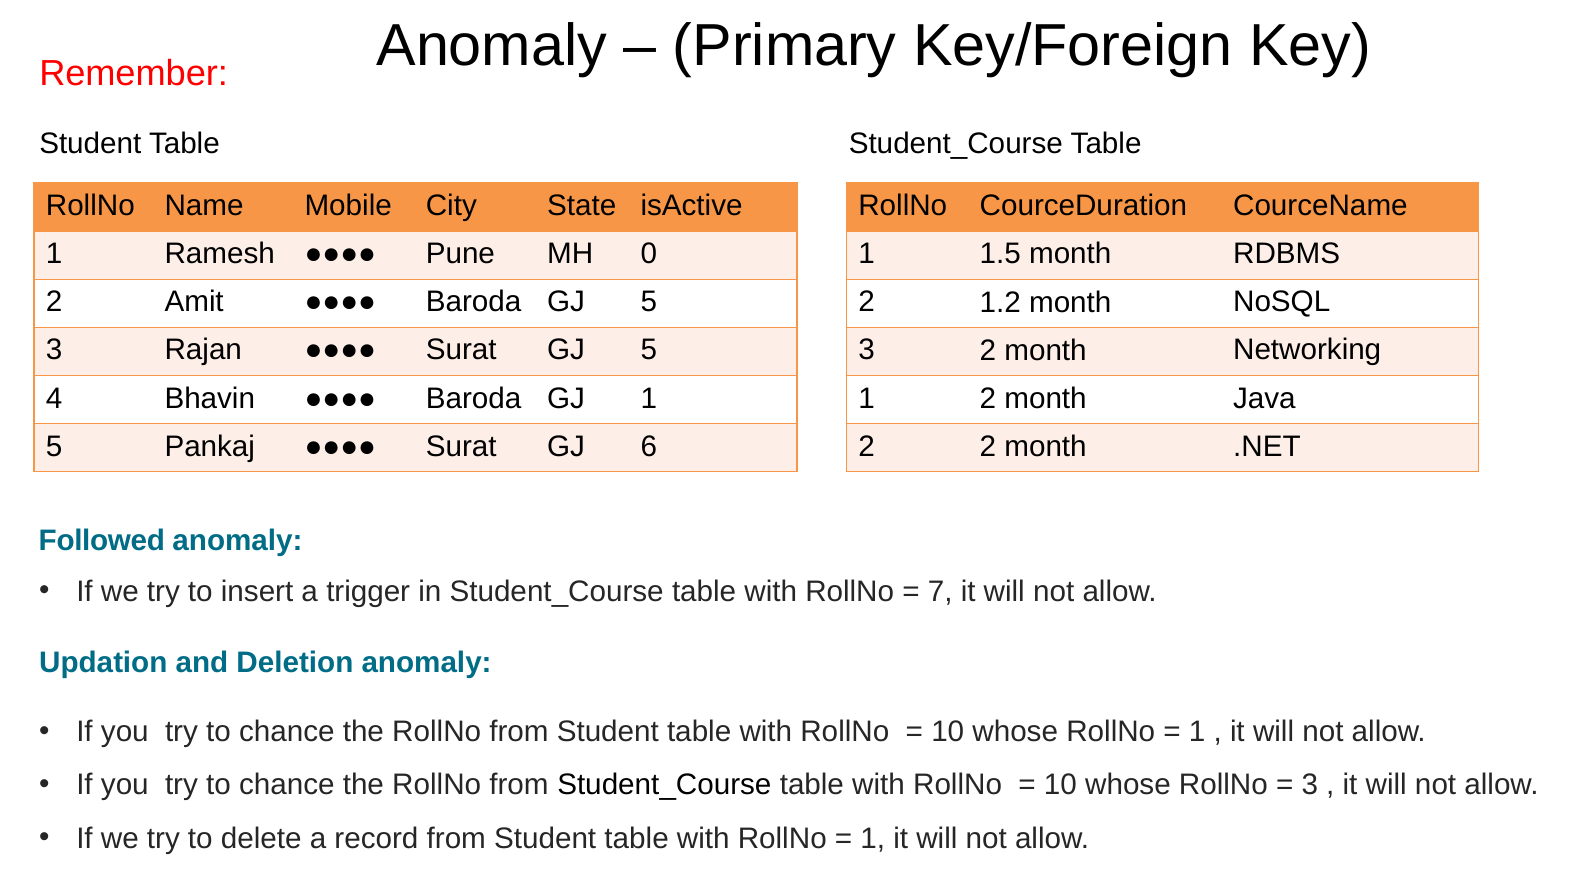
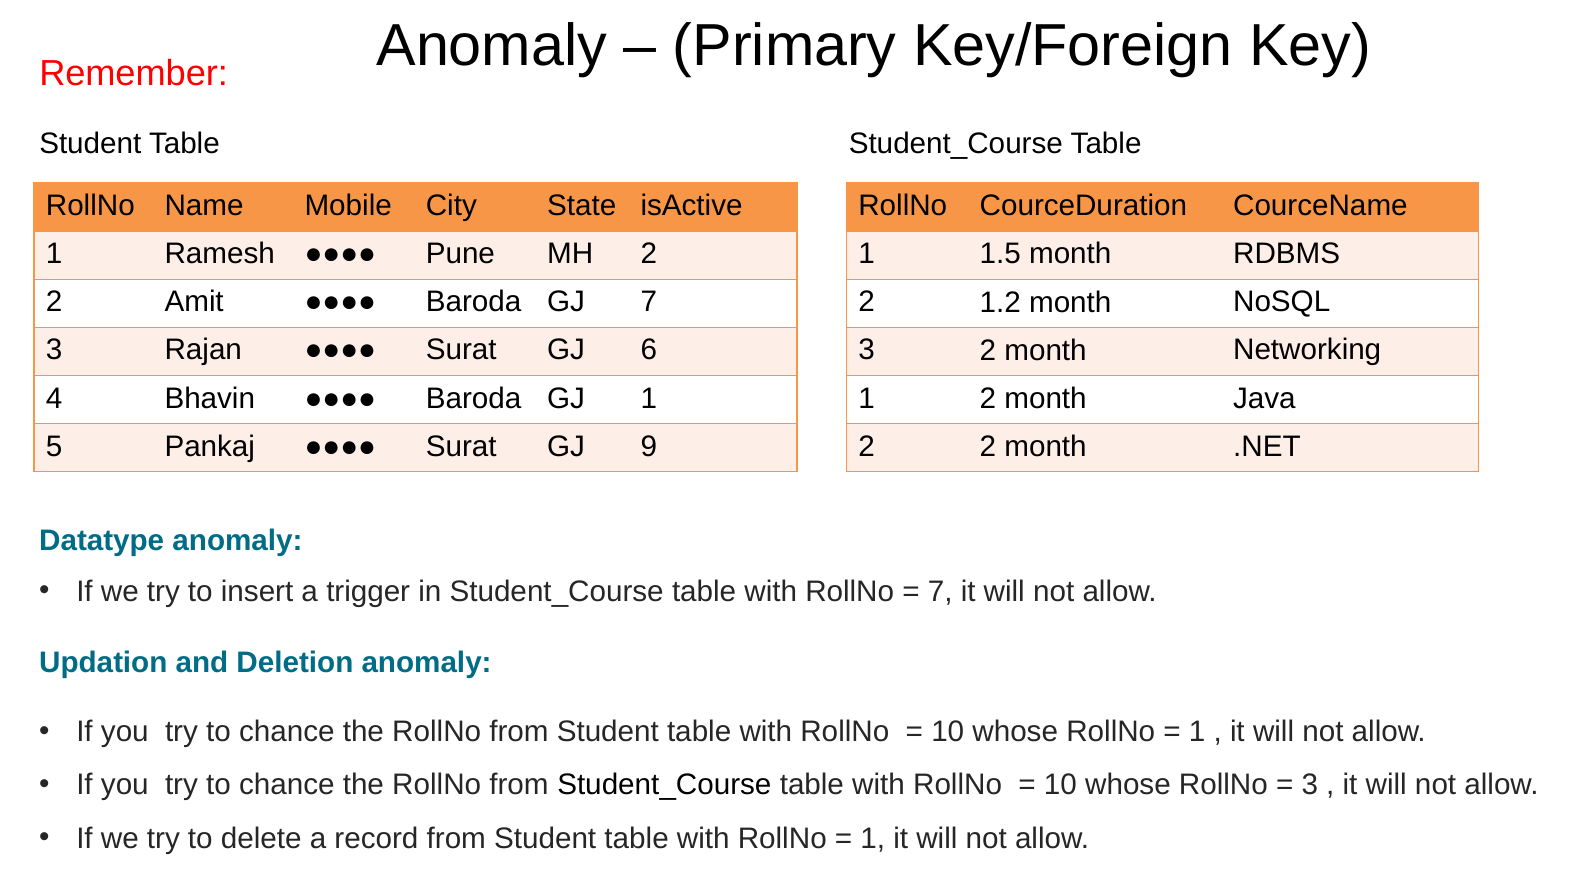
MH 0: 0 -> 2
Baroda GJ 5: 5 -> 7
Surat GJ 5: 5 -> 6
6: 6 -> 9
Followed: Followed -> Datatype
